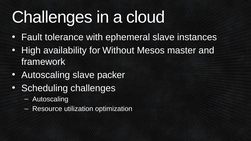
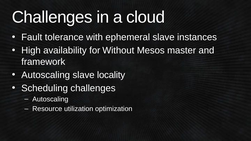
packer: packer -> locality
